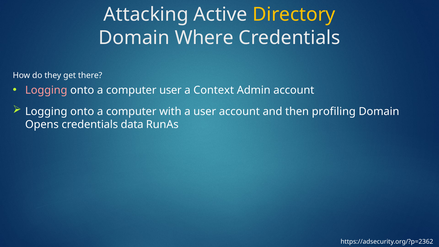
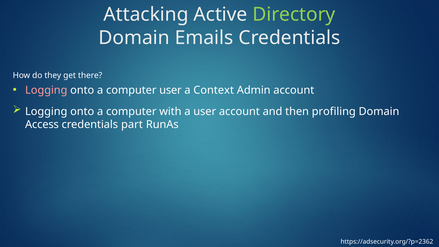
Directory colour: yellow -> light green
Where: Where -> Emails
Opens: Opens -> Access
data: data -> part
